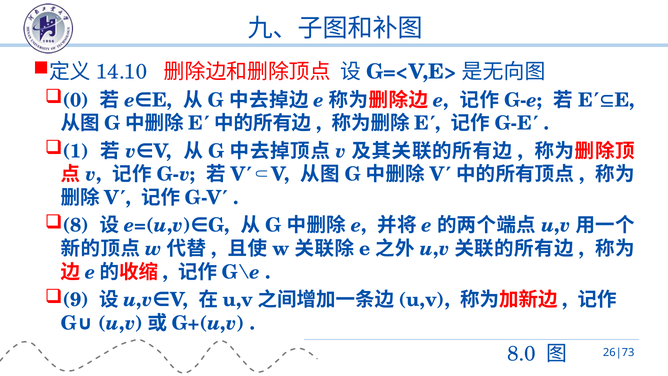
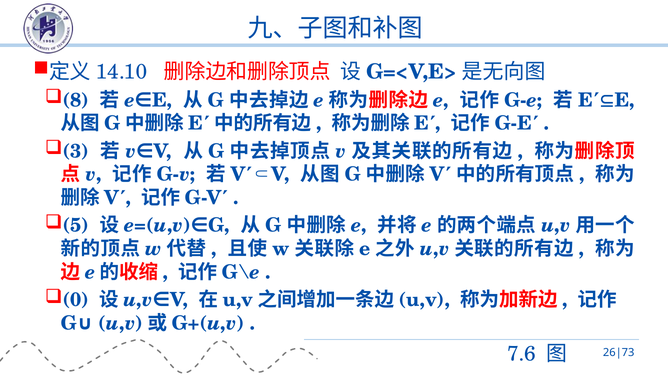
0: 0 -> 8
1: 1 -> 3
8: 8 -> 5
9: 9 -> 0
8.0: 8.0 -> 7.6
